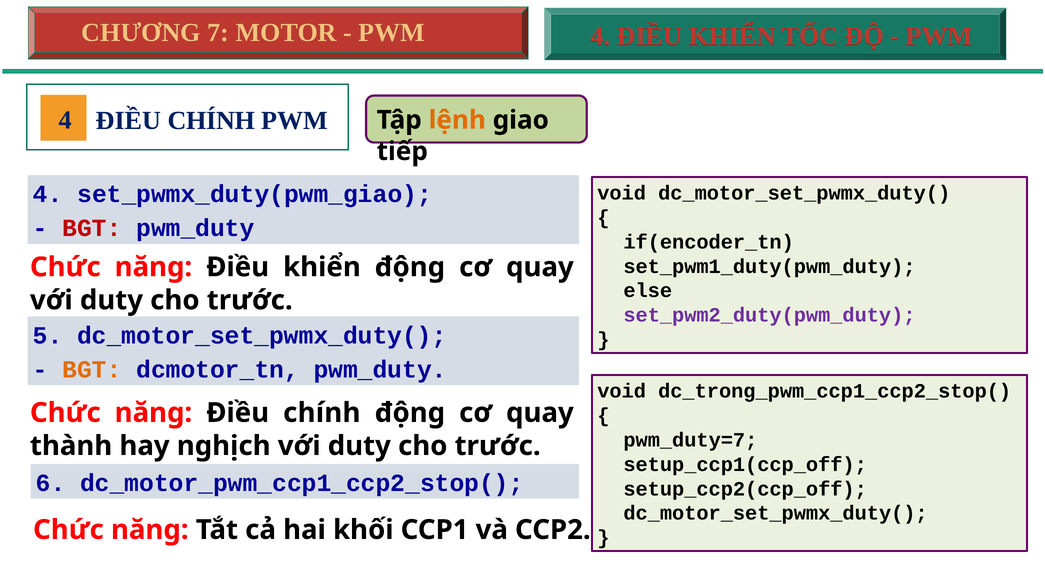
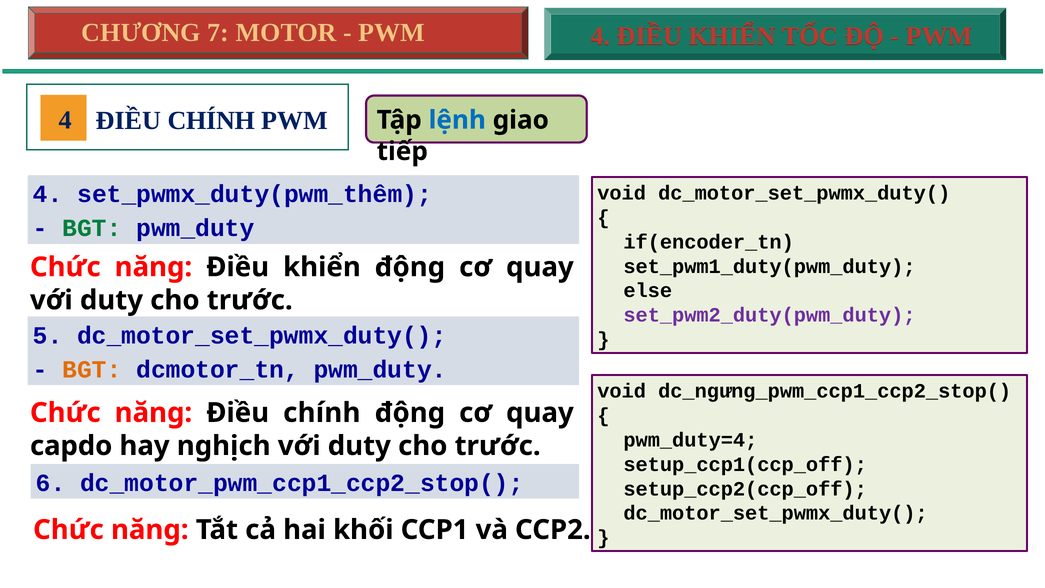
lệnh colour: orange -> blue
set_pwmx_duty(pwm_giao: set_pwmx_duty(pwm_giao -> set_pwmx_duty(pwm_thêm
BGT at (92, 228) colour: red -> green
dc_trong_pwm_ccp1_ccp2_stop(: dc_trong_pwm_ccp1_ccp2_stop( -> dc_ngưng_pwm_ccp1_ccp2_stop(
pwm_duty=7: pwm_duty=7 -> pwm_duty=4
thành: thành -> capdo
